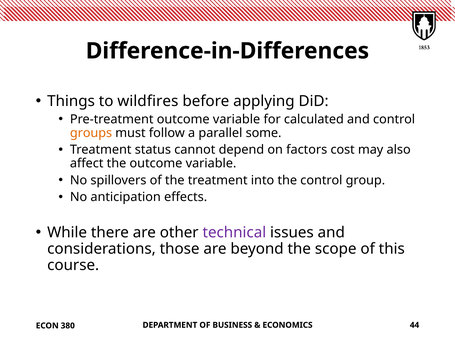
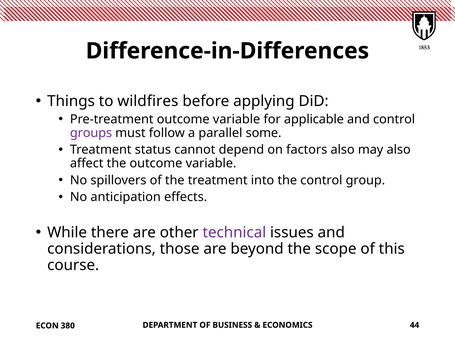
calculated: calculated -> applicable
groups colour: orange -> purple
factors cost: cost -> also
